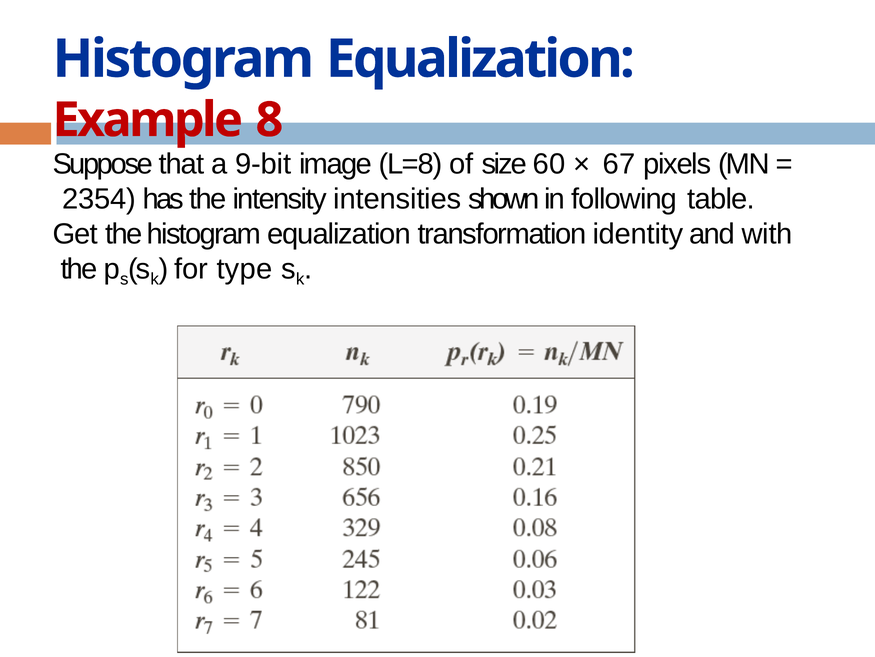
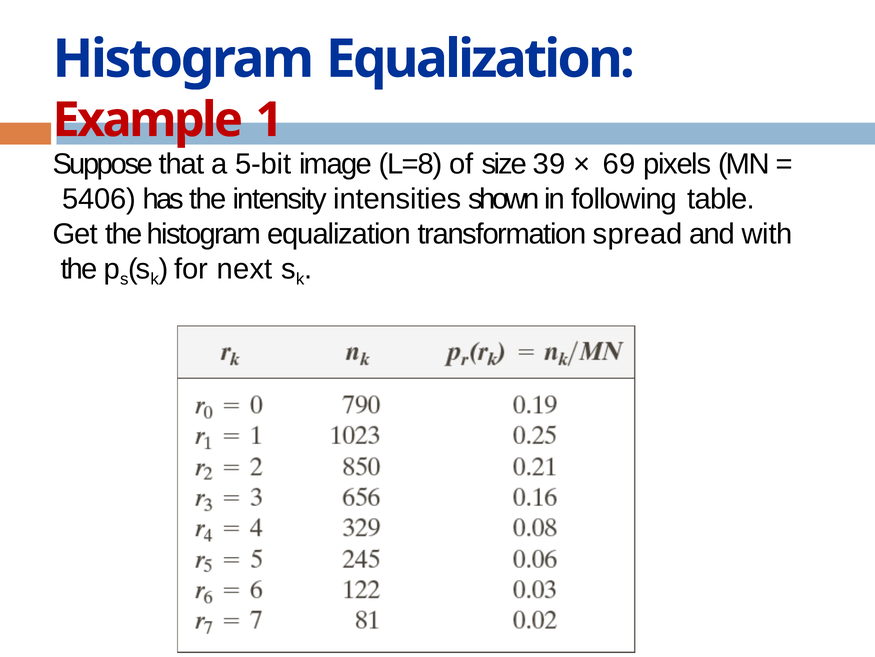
8: 8 -> 1
9-bit: 9-bit -> 5-bit
60: 60 -> 39
67: 67 -> 69
2354: 2354 -> 5406
identity: identity -> spread
type: type -> next
